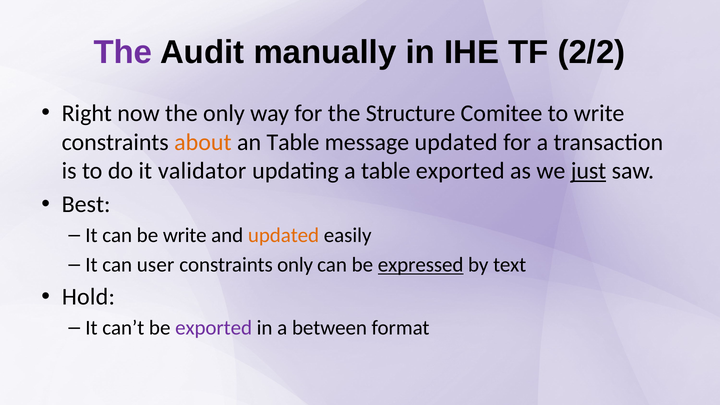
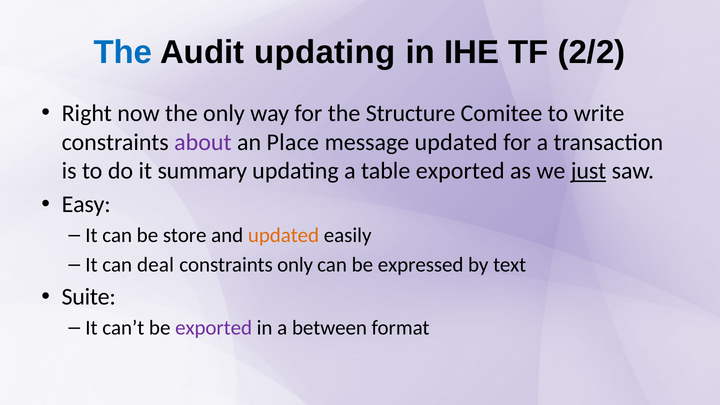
The at (123, 52) colour: purple -> blue
Audit manually: manually -> updating
about colour: orange -> purple
an Table: Table -> Place
validator: validator -> summary
Best: Best -> Easy
be write: write -> store
user: user -> deal
expressed underline: present -> none
Hold: Hold -> Suite
